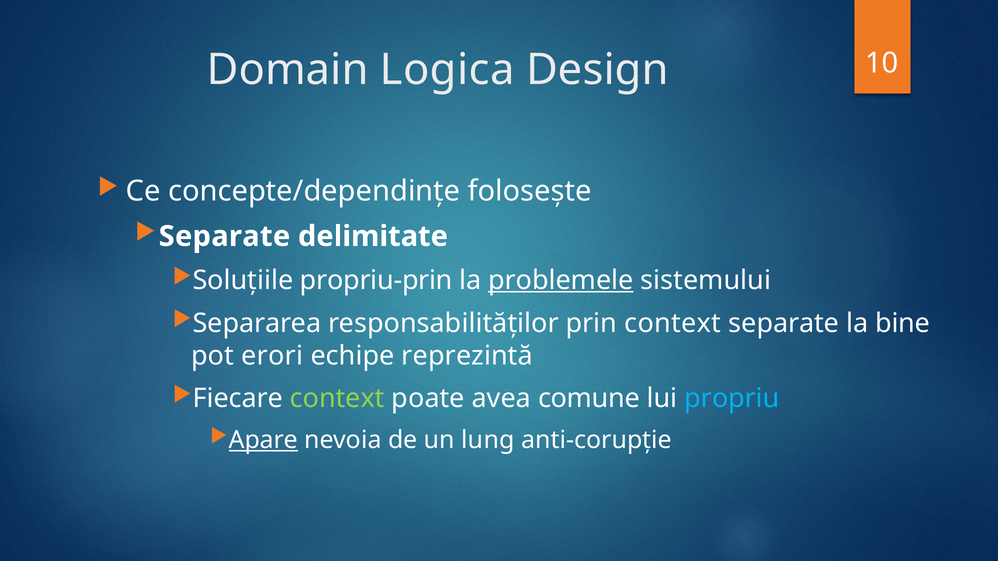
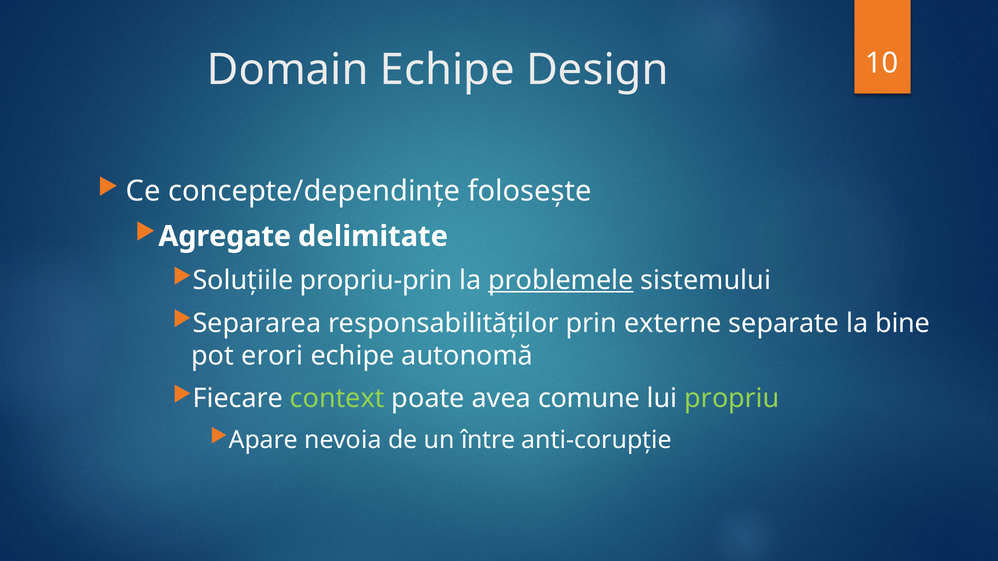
Domain Logica: Logica -> Echipe
Separate at (224, 237): Separate -> Agregate
prin context: context -> externe
reprezintă: reprezintă -> autonomă
propriu colour: light blue -> light green
Apare underline: present -> none
lung: lung -> între
